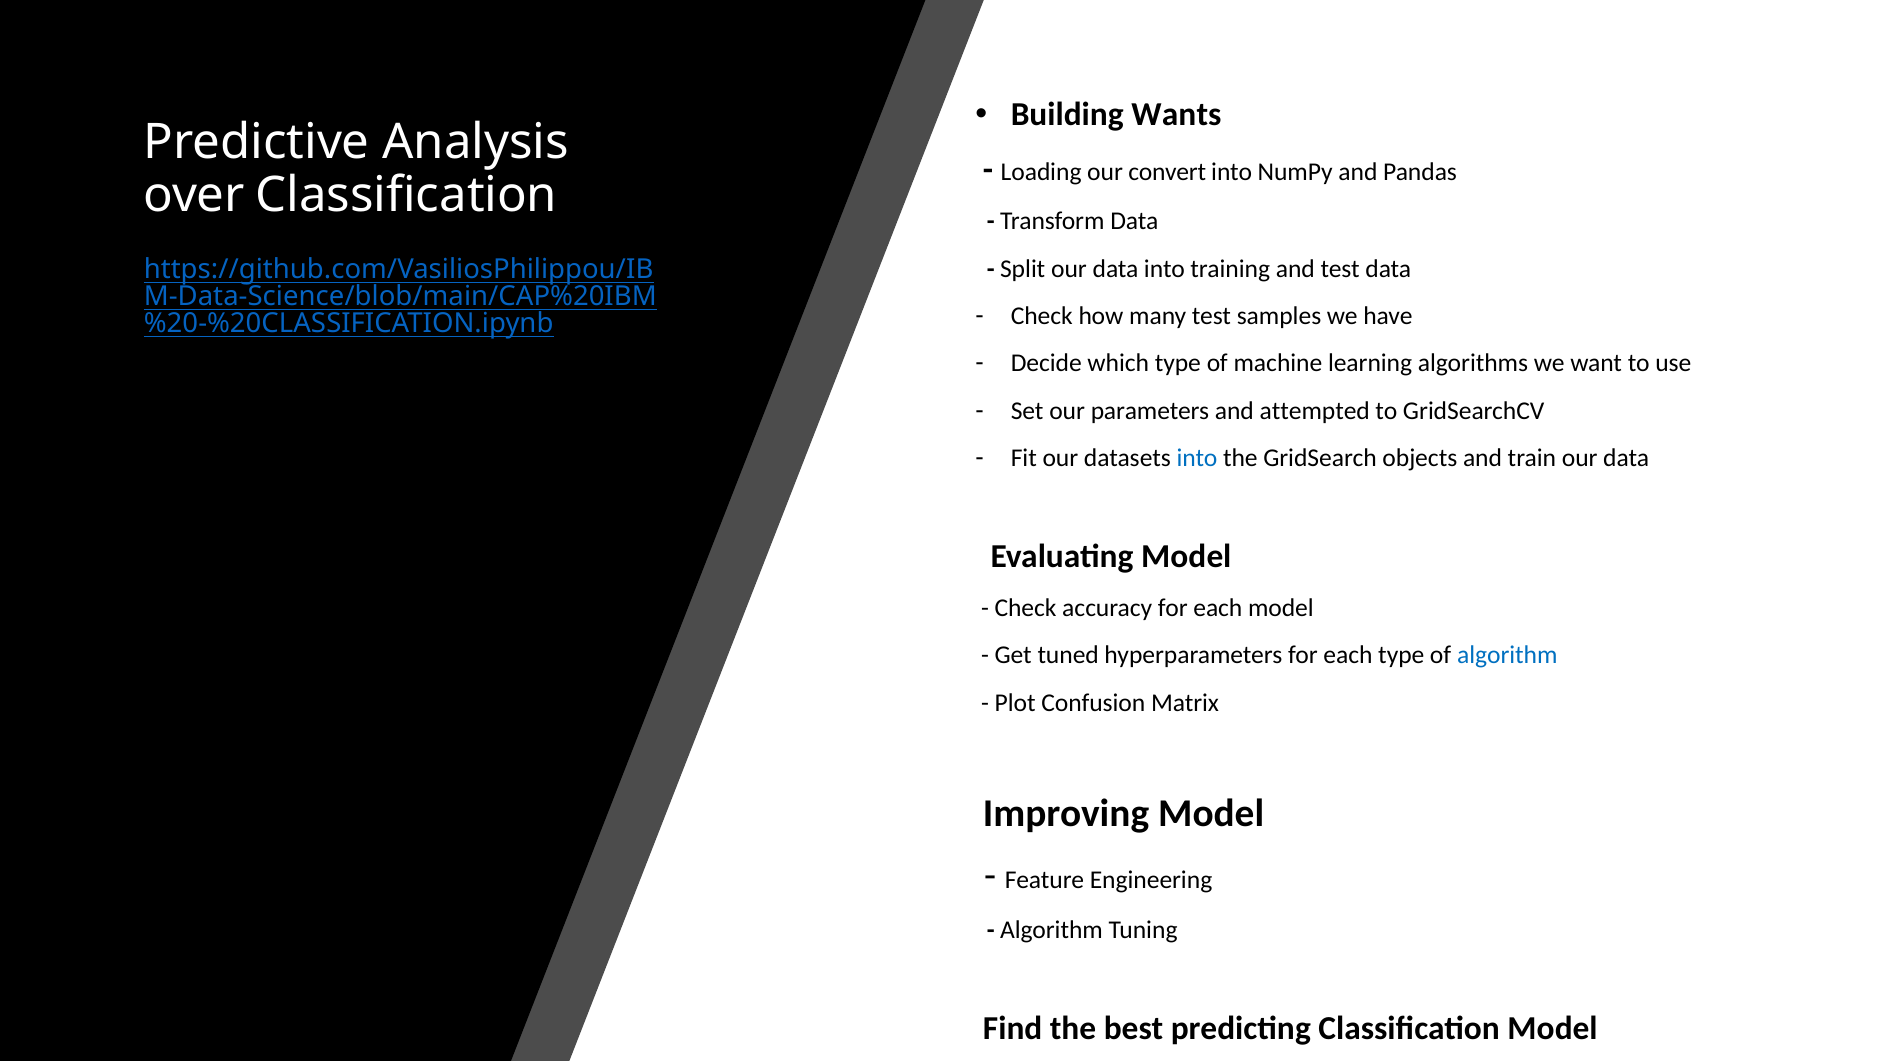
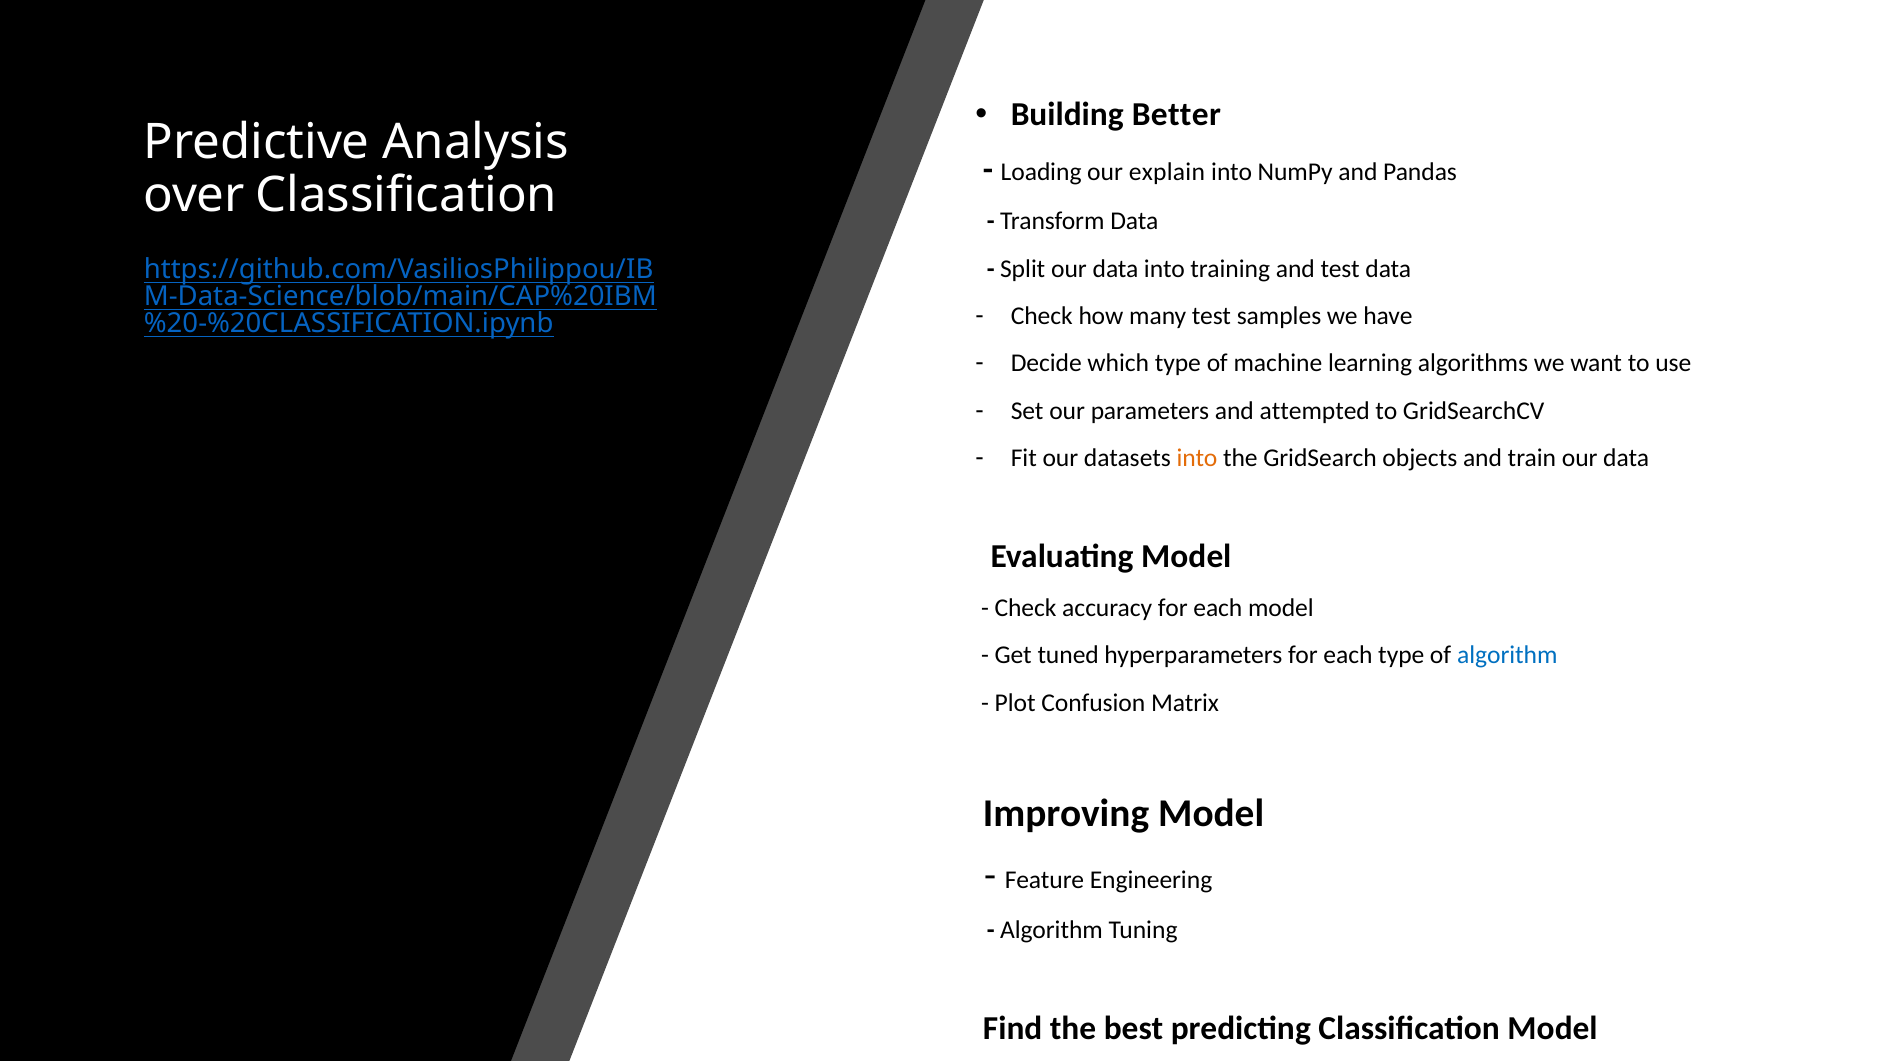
Wants: Wants -> Better
convert: convert -> explain
into at (1197, 458) colour: blue -> orange
